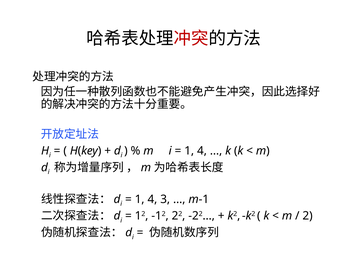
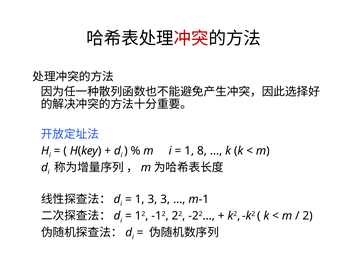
4 at (202, 151): 4 -> 8
4 at (152, 199): 4 -> 3
